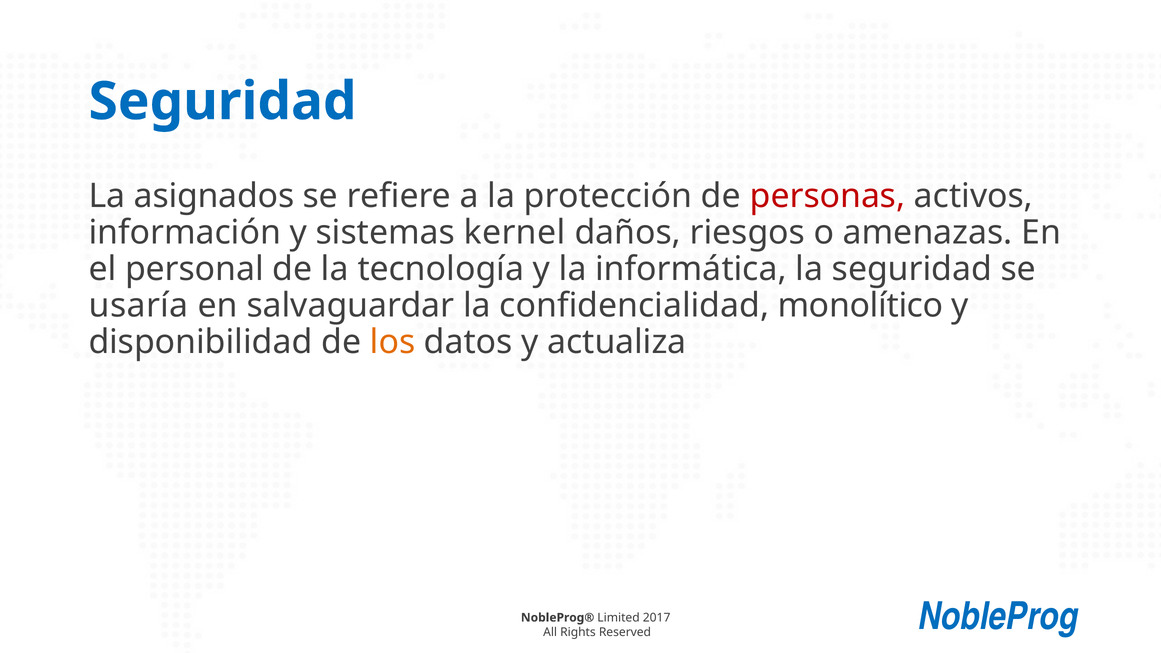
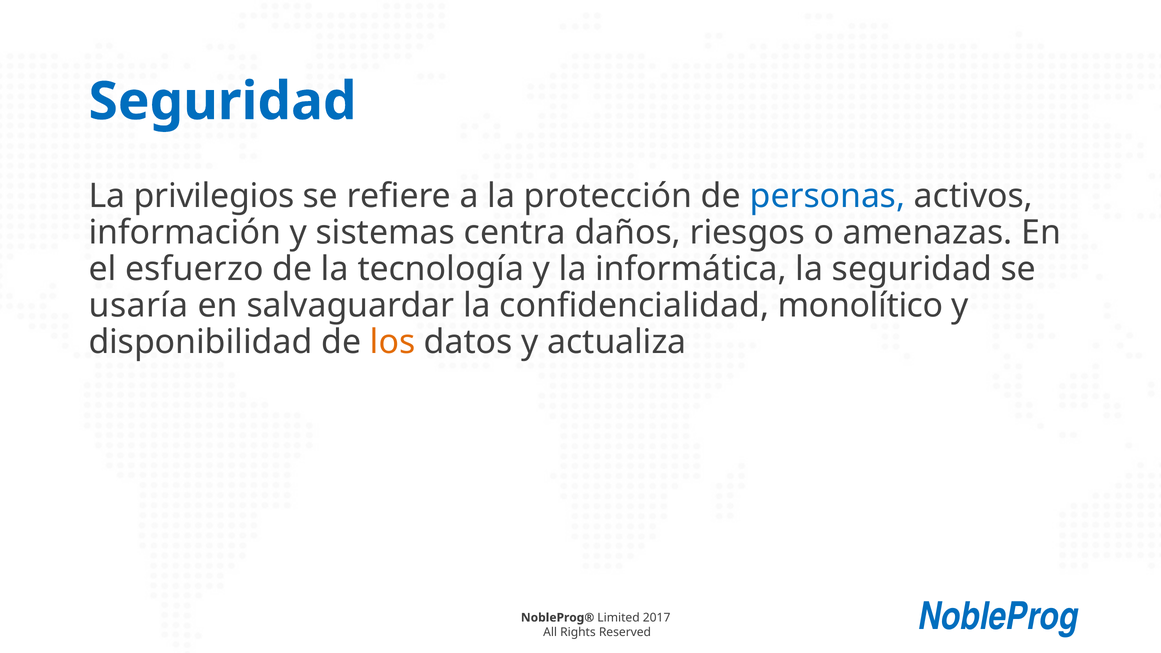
asignados: asignados -> privilegios
personas colour: red -> blue
kernel: kernel -> centra
personal: personal -> esfuerzo
